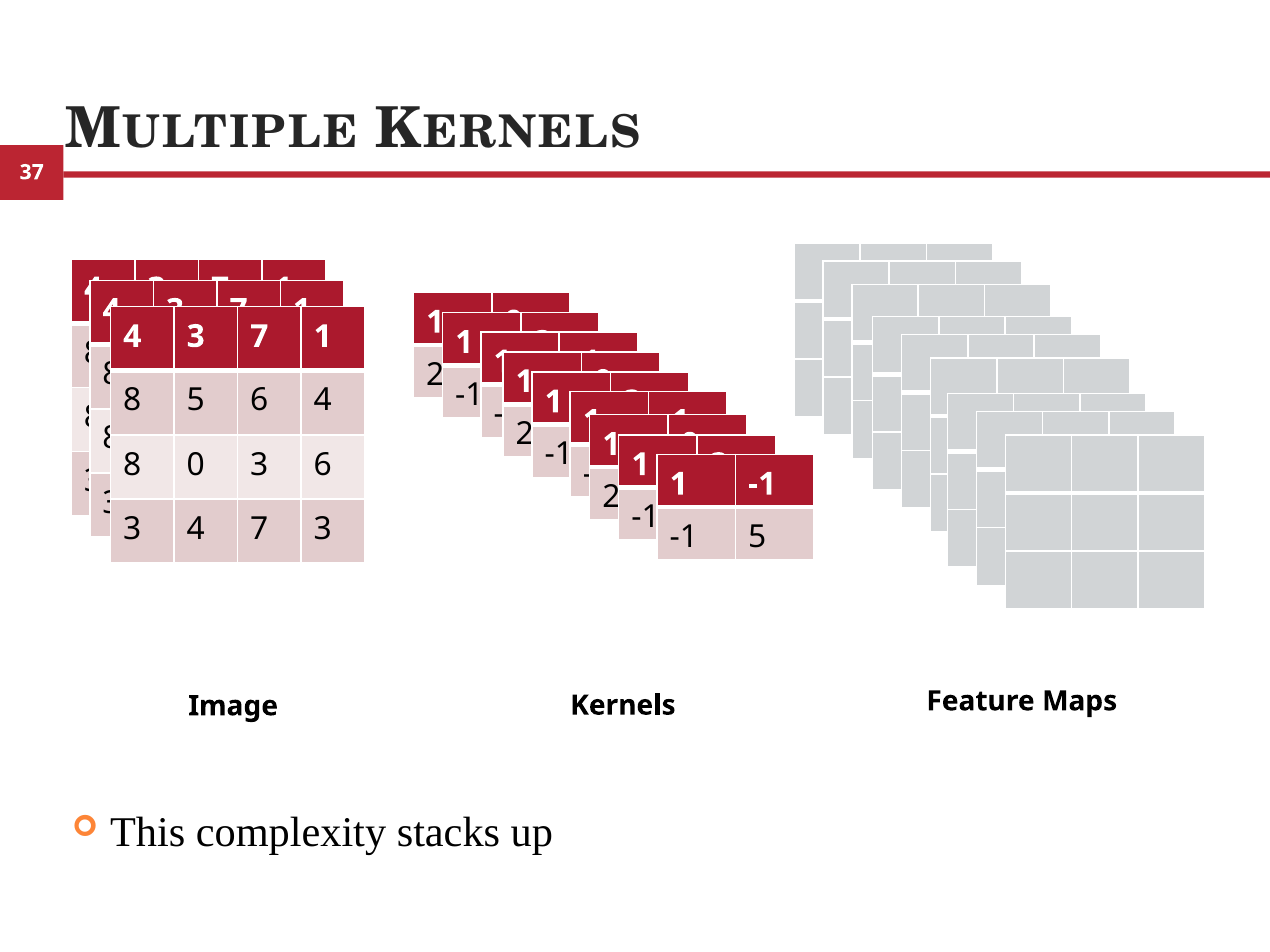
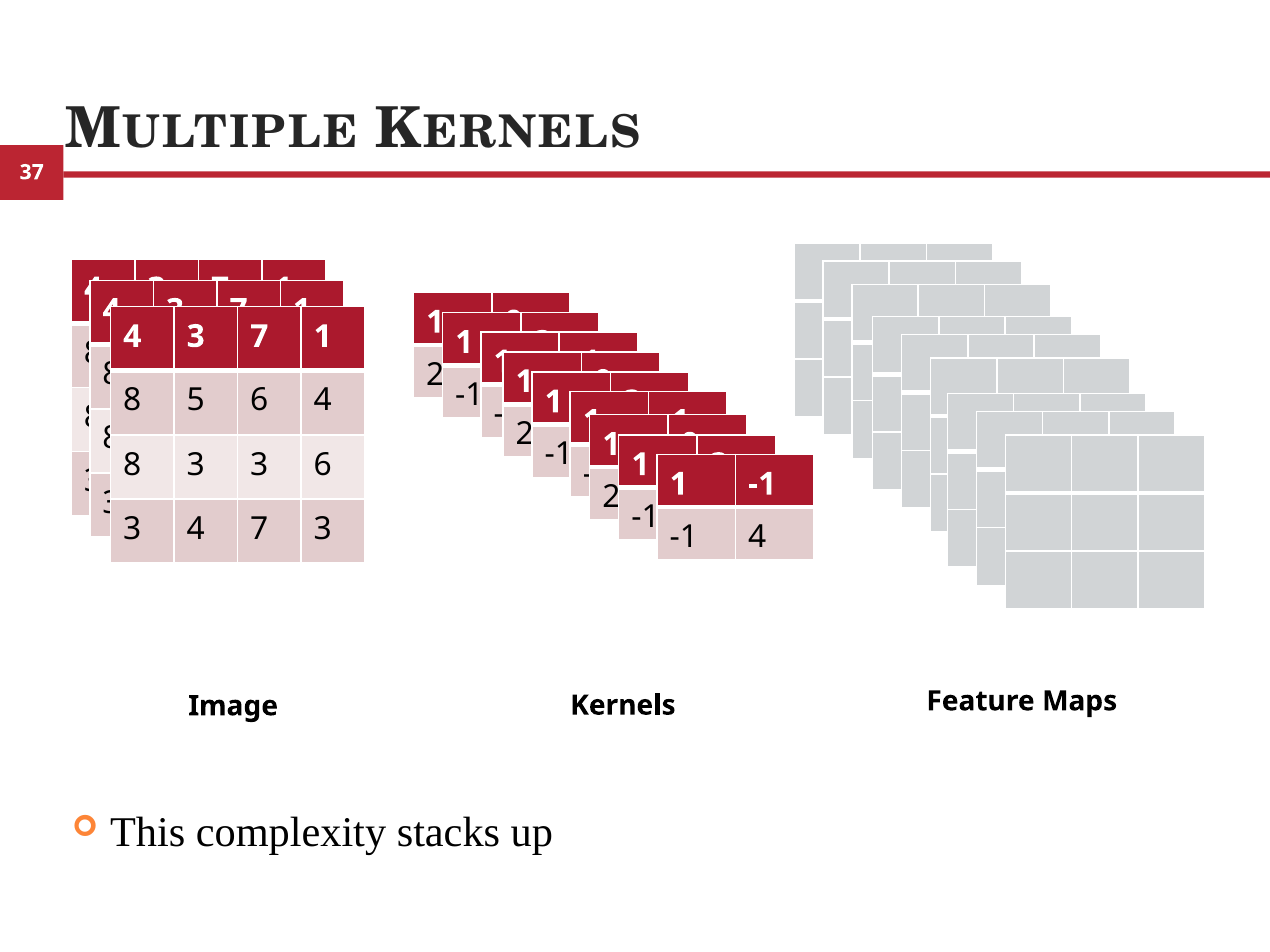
8 0: 0 -> 3
-1 5: 5 -> 4
